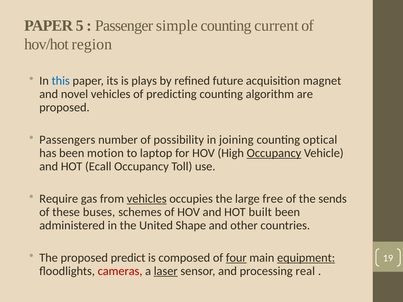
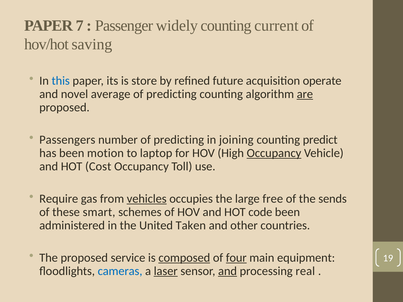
5: 5 -> 7
simple: simple -> widely
region: region -> saving
plays: plays -> store
magnet: magnet -> operate
novel vehicles: vehicles -> average
are underline: none -> present
number of possibility: possibility -> predicting
optical: optical -> predict
Ecall: Ecall -> Cost
buses: buses -> smart
built: built -> code
Shape: Shape -> Taken
predict: predict -> service
composed underline: none -> present
equipment underline: present -> none
cameras colour: red -> blue
and at (228, 271) underline: none -> present
